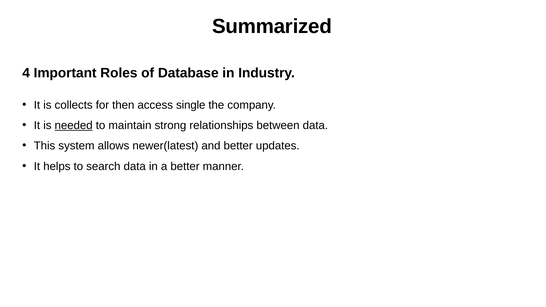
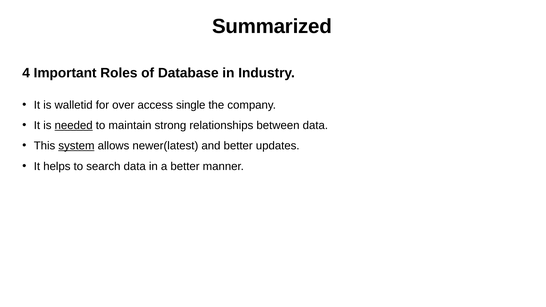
collects: collects -> walletid
then: then -> over
system underline: none -> present
